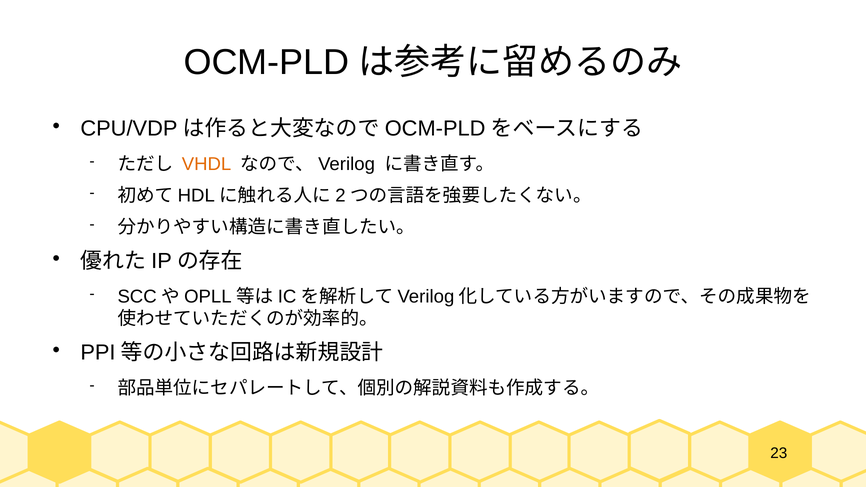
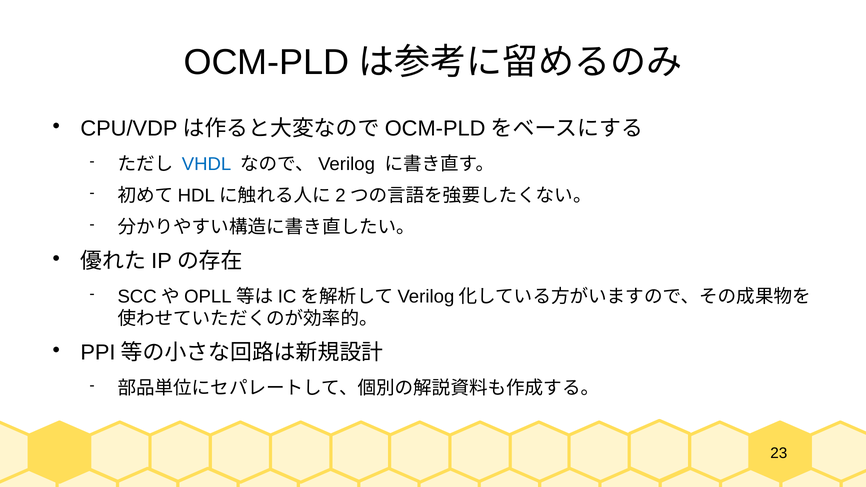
VHDL colour: orange -> blue
